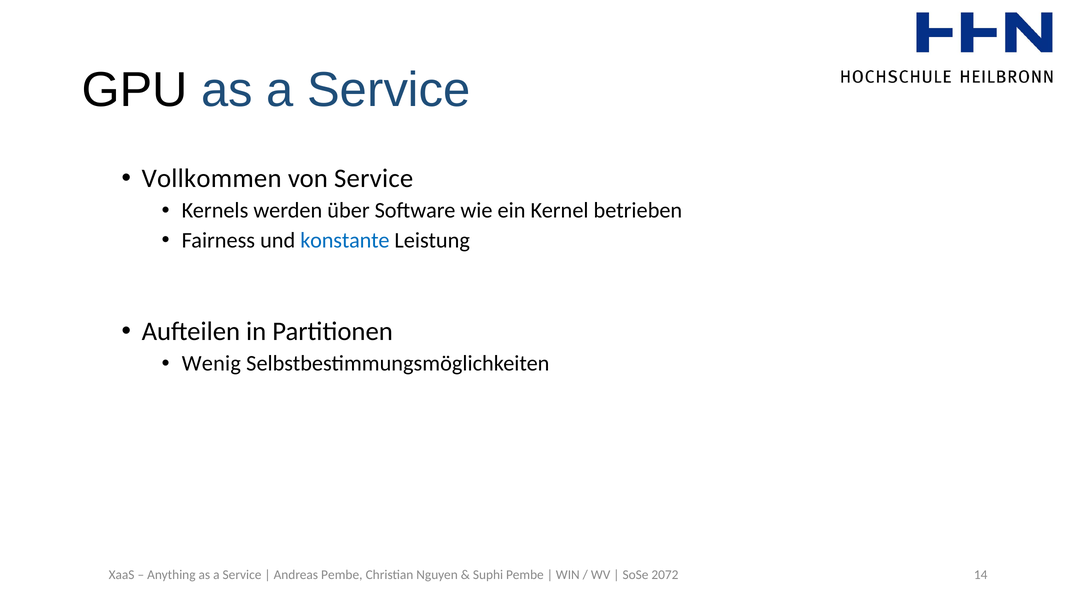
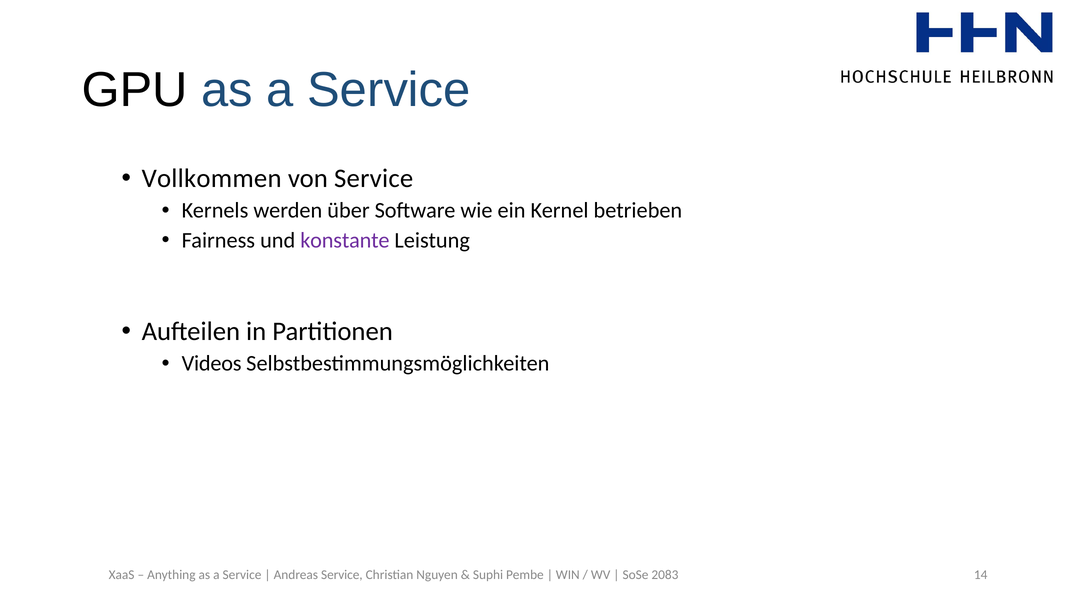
konstante colour: blue -> purple
Wenig: Wenig -> Videos
Andreas Pembe: Pembe -> Service
2072: 2072 -> 2083
